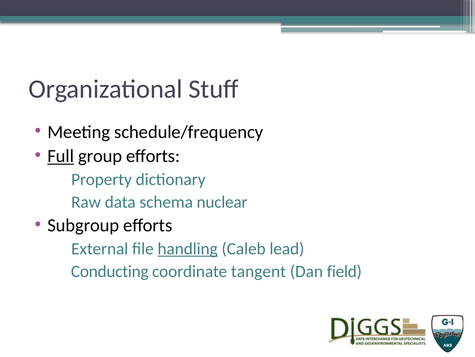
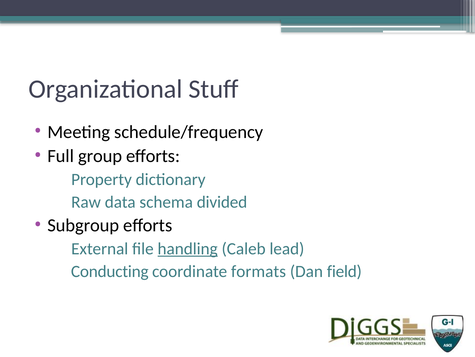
Full underline: present -> none
nuclear: nuclear -> divided
tangent: tangent -> formats
